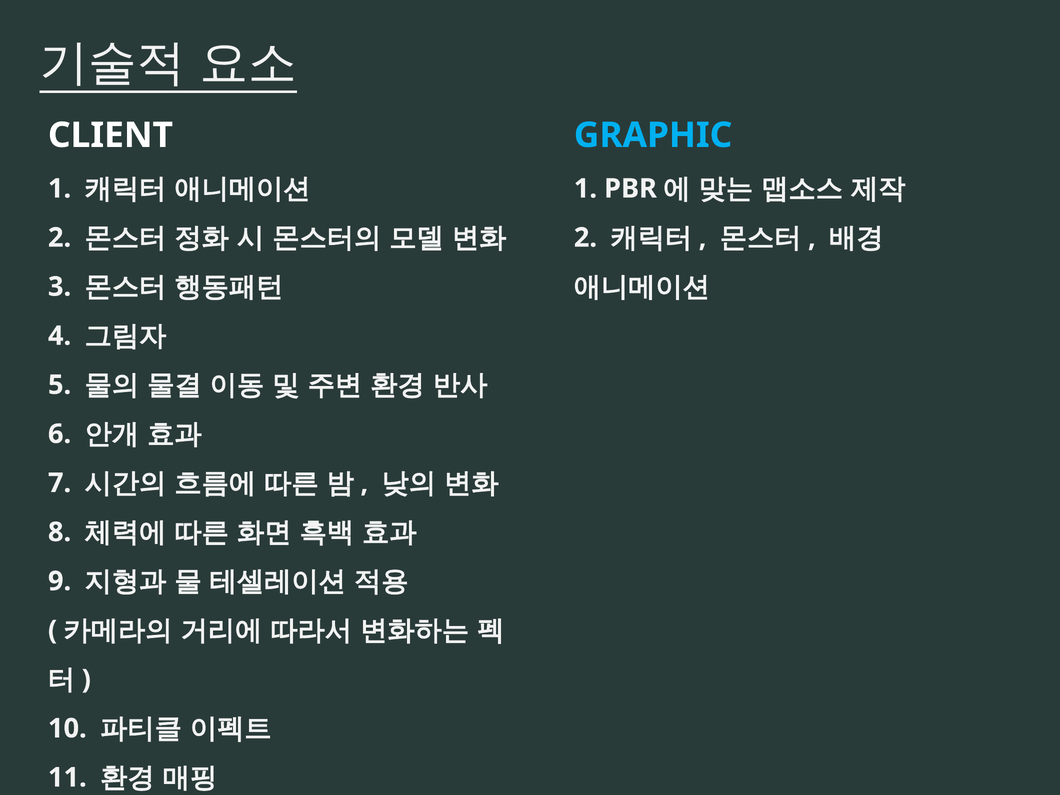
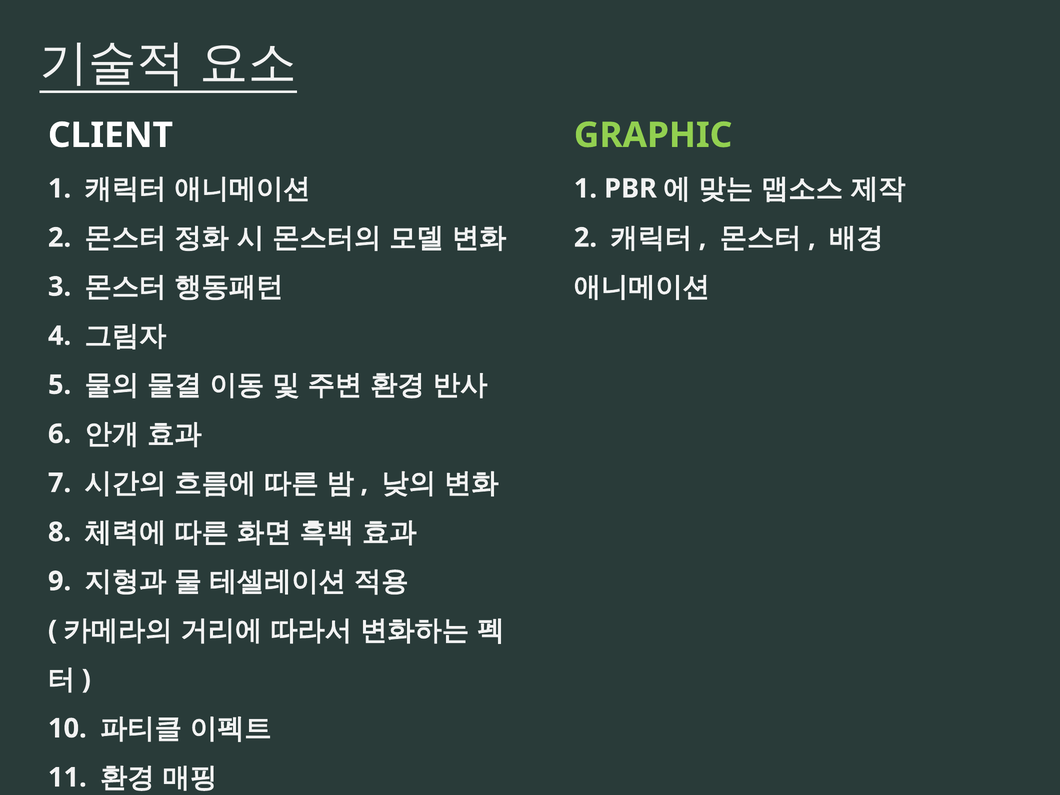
GRAPHIC colour: light blue -> light green
